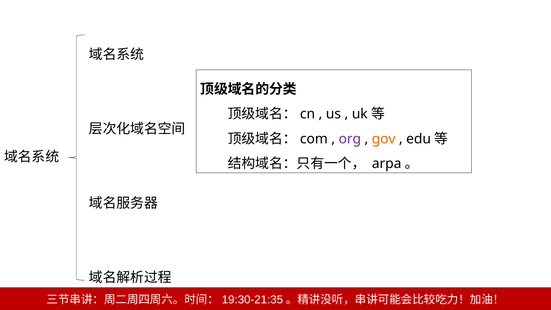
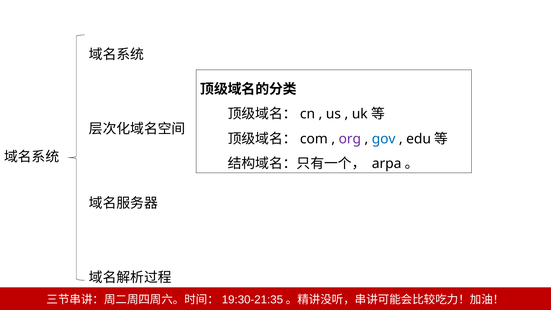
gov colour: orange -> blue
